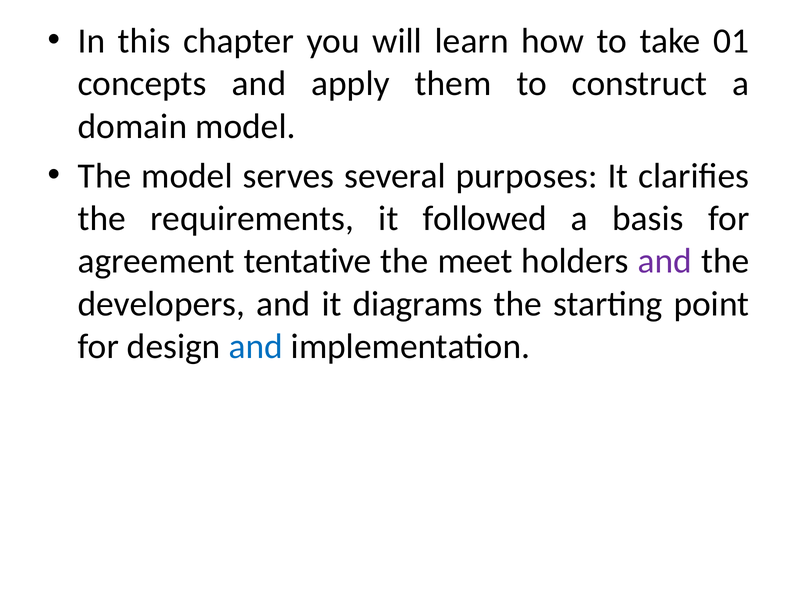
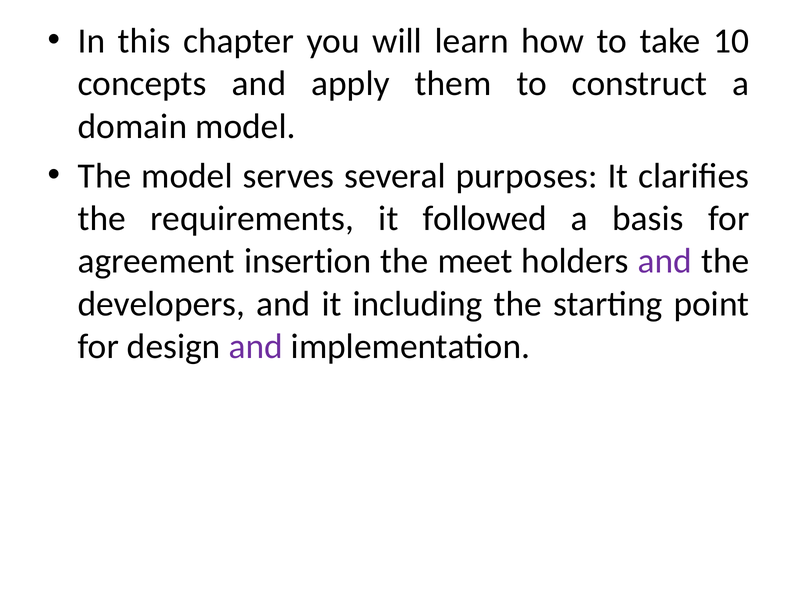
01: 01 -> 10
tentative: tentative -> insertion
diagrams: diagrams -> including
and at (256, 346) colour: blue -> purple
